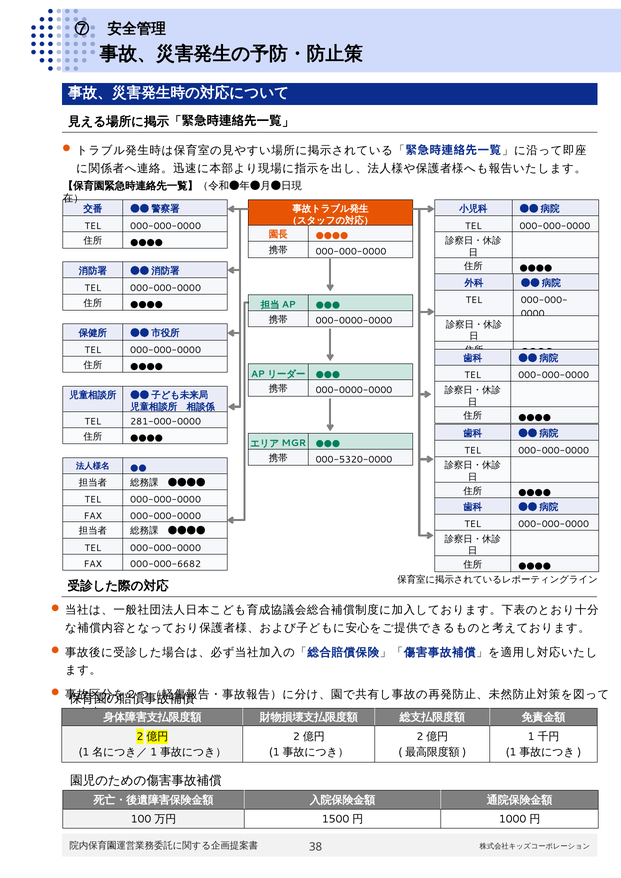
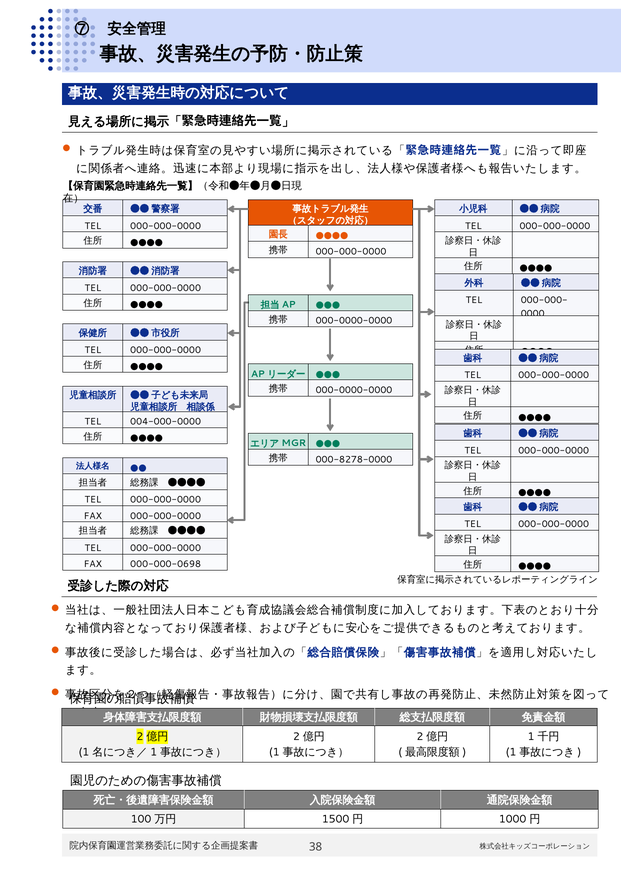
281-000-0000: 281-000-0000 -> 004-000-0000
000-5320-0000: 000-5320-0000 -> 000-8278-0000
000-000-6682: 000-000-6682 -> 000-000-0698
